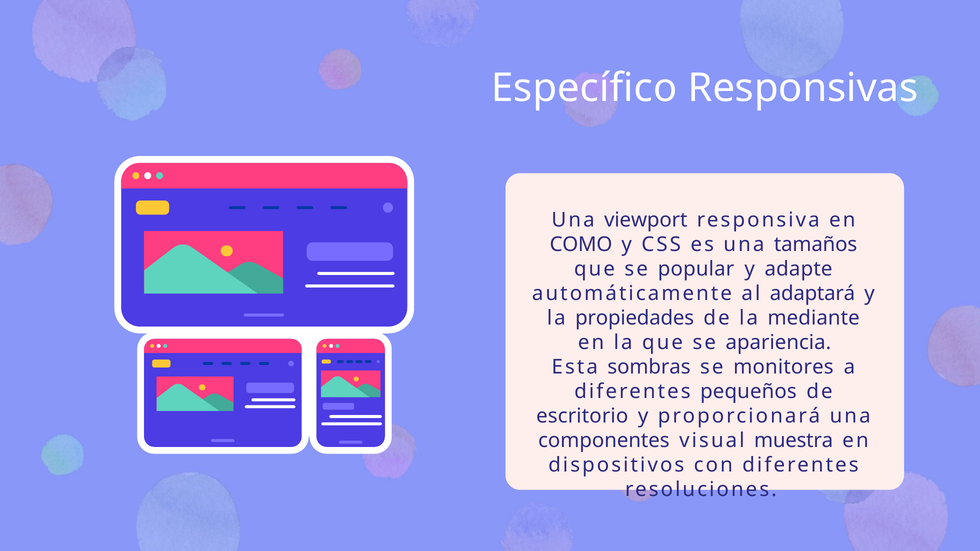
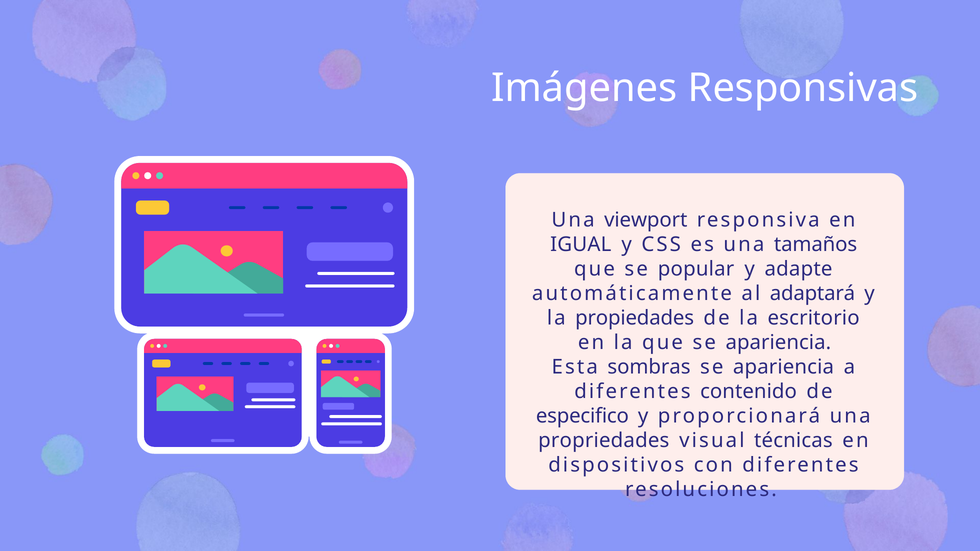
Específico: Específico -> Imágenes
COMO: COMO -> IGUAL
mediante: mediante -> escritorio
monitores at (783, 367): monitores -> apariencia
pequeños: pequeños -> contenido
escritorio: escritorio -> especifico
componentes: componentes -> propriedades
muestra: muestra -> técnicas
